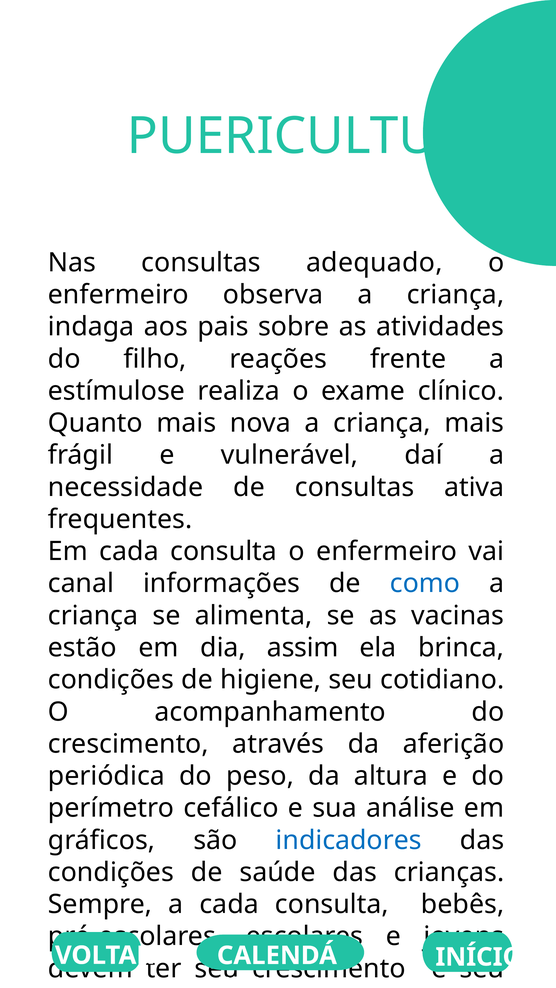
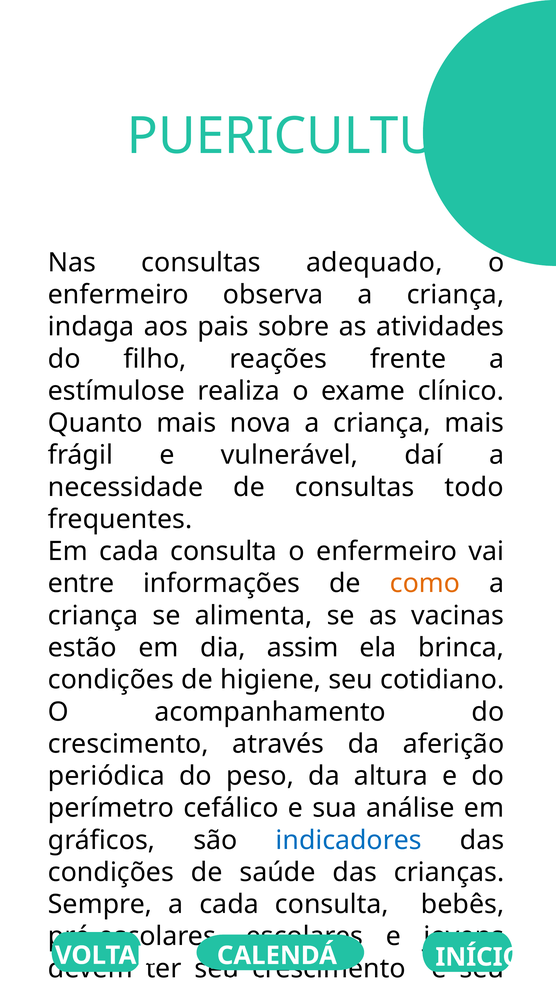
ativa: ativa -> todo
canal: canal -> entre
como colour: blue -> orange
